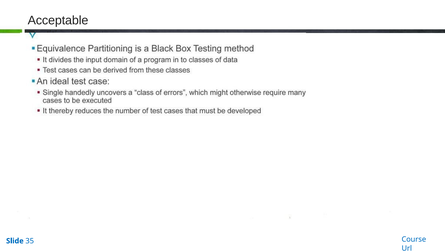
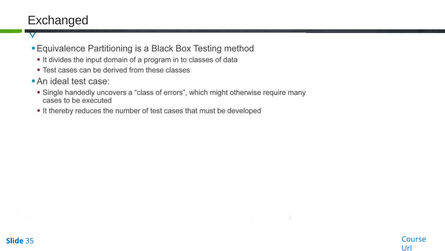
Acceptable: Acceptable -> Exchanged
